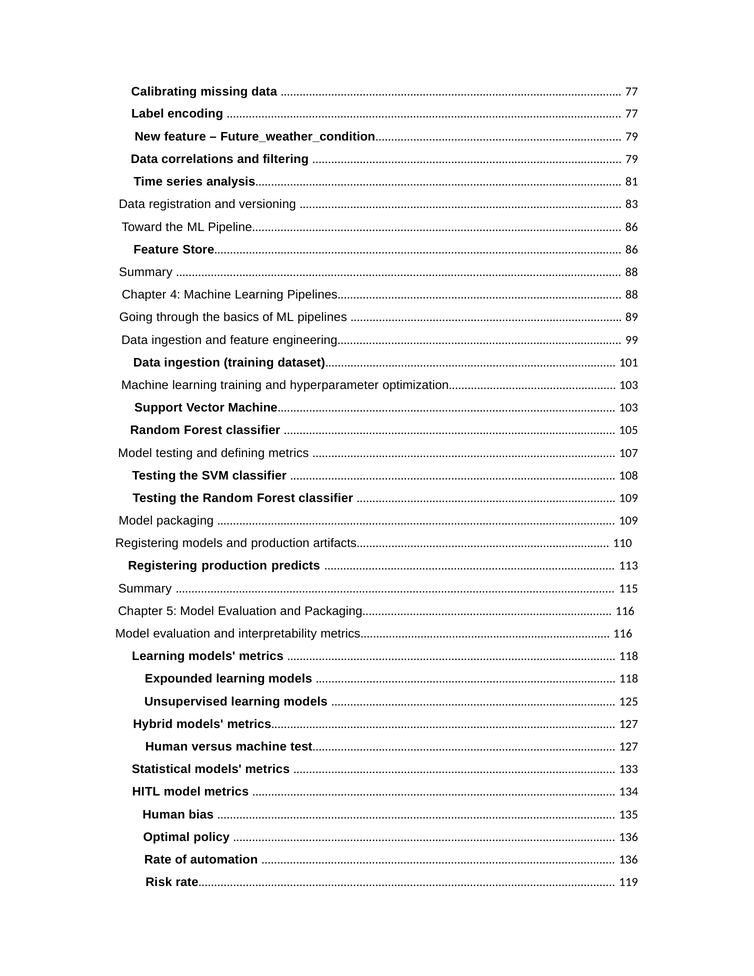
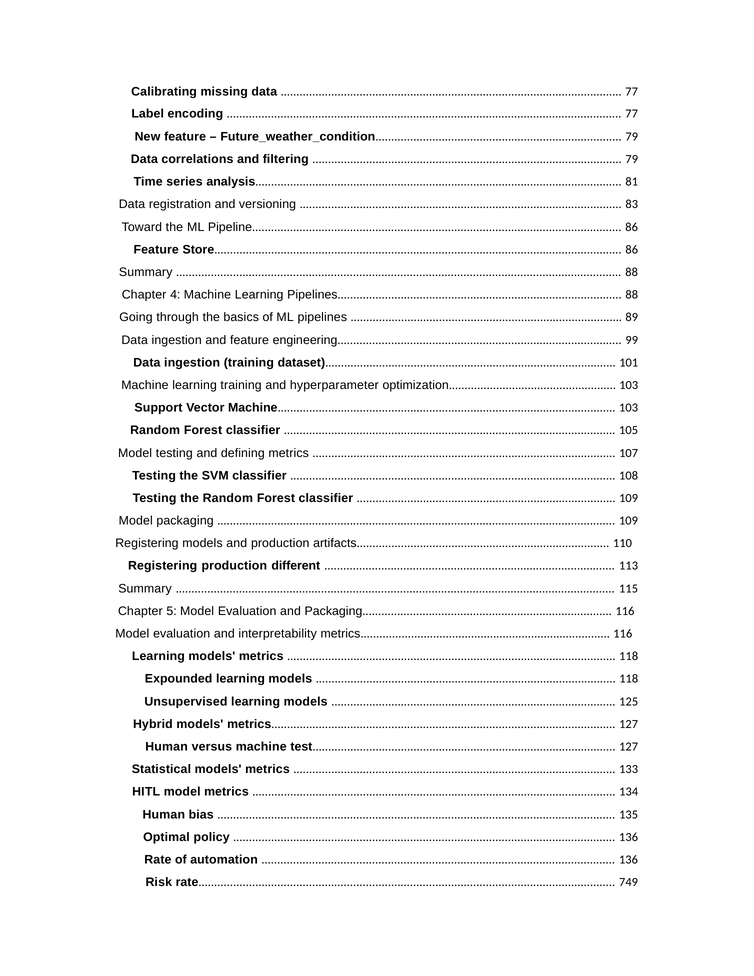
predicts: predicts -> different
119: 119 -> 749
